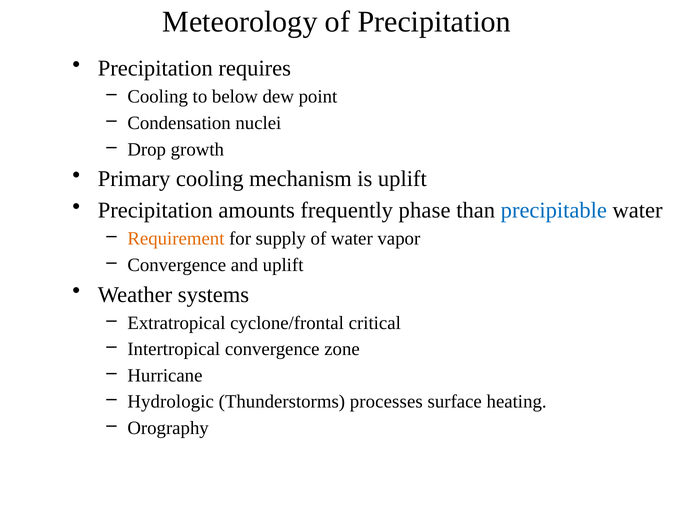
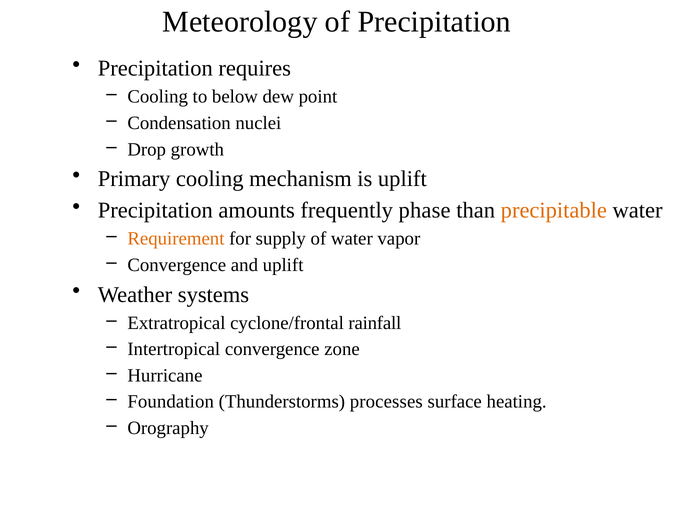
precipitable colour: blue -> orange
critical: critical -> rainfall
Hydrologic: Hydrologic -> Foundation
